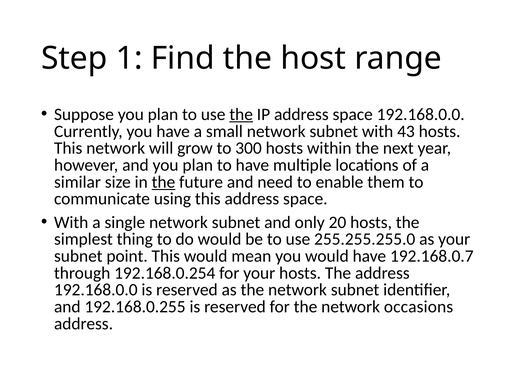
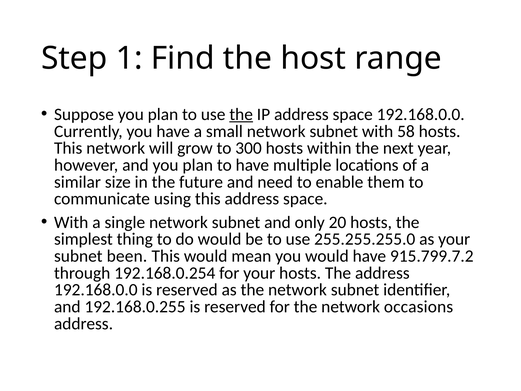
43: 43 -> 58
the at (163, 182) underline: present -> none
point: point -> been
192.168.0.7: 192.168.0.7 -> 915.799.7.2
